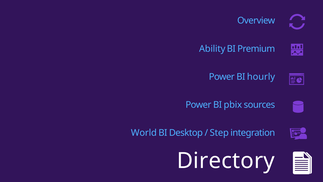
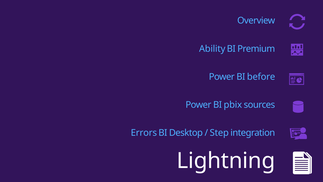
hourly: hourly -> before
World: World -> Errors
Directory: Directory -> Lightning
